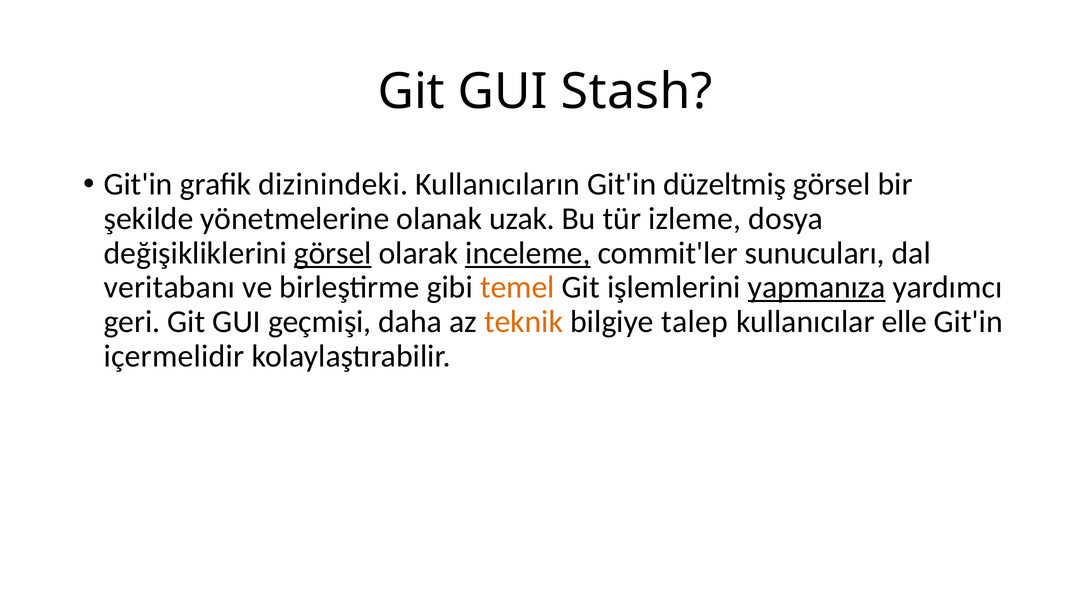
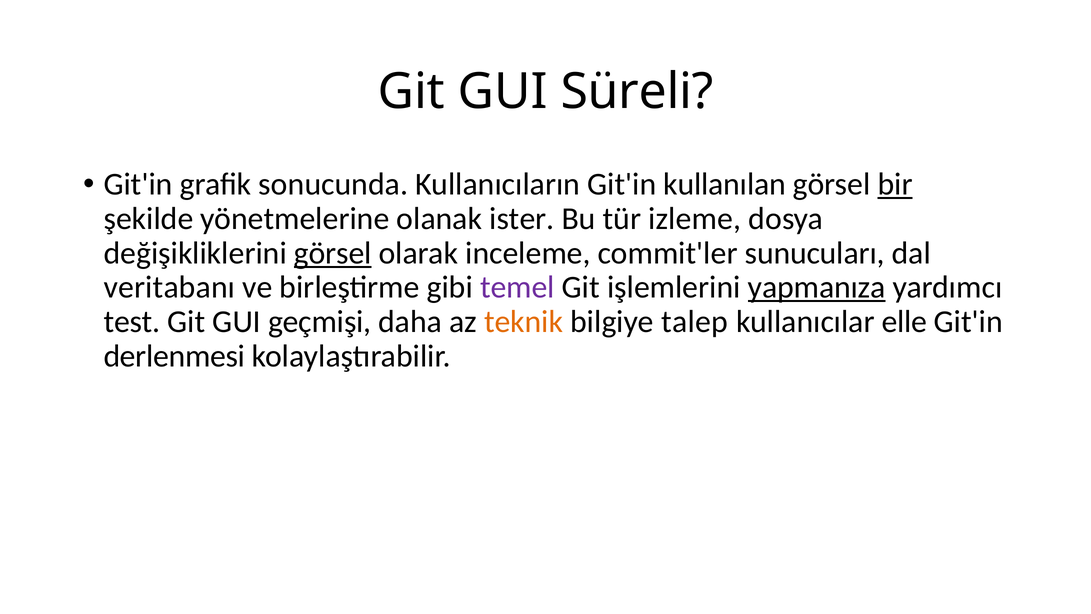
Stash: Stash -> Süreli
dizinindeki: dizinindeki -> sonucunda
düzeltmiş: düzeltmiş -> kullanılan
bir underline: none -> present
uzak: uzak -> ister
inceleme underline: present -> none
temel colour: orange -> purple
geri: geri -> test
içermelidir: içermelidir -> derlenmesi
